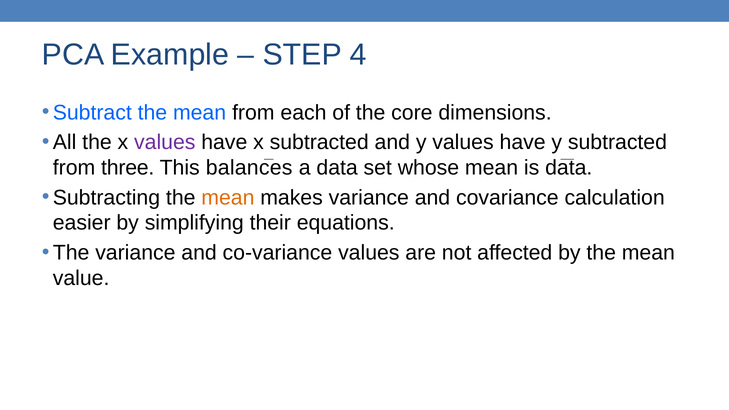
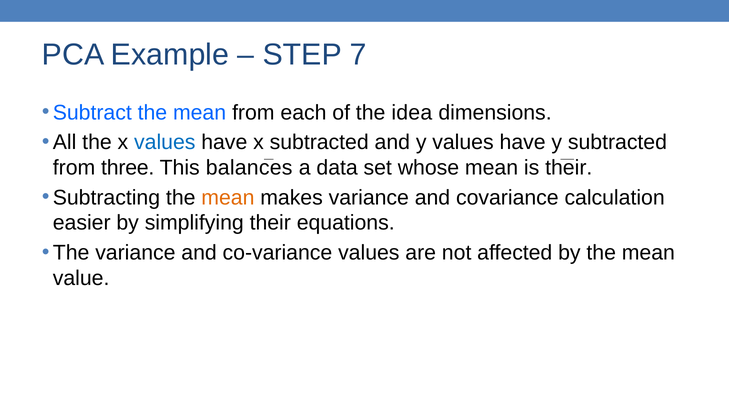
4: 4 -> 7
core: core -> idea
values at (165, 142) colour: purple -> blue
is data: data -> their
